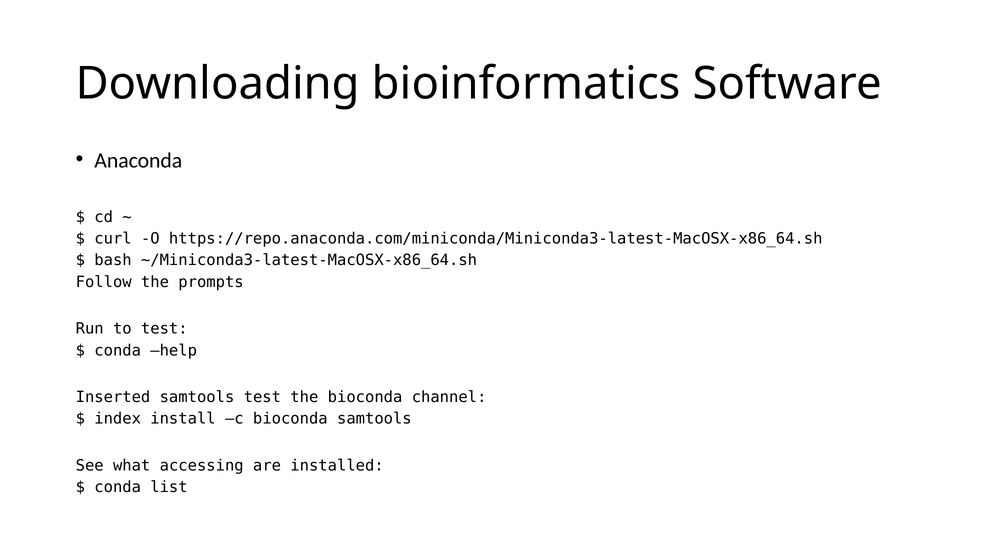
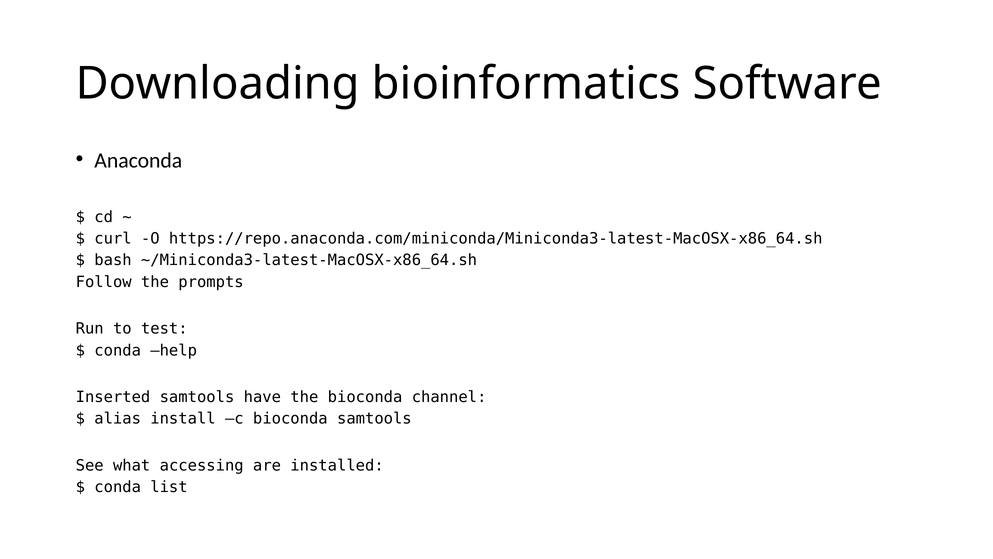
samtools test: test -> have
index: index -> alias
